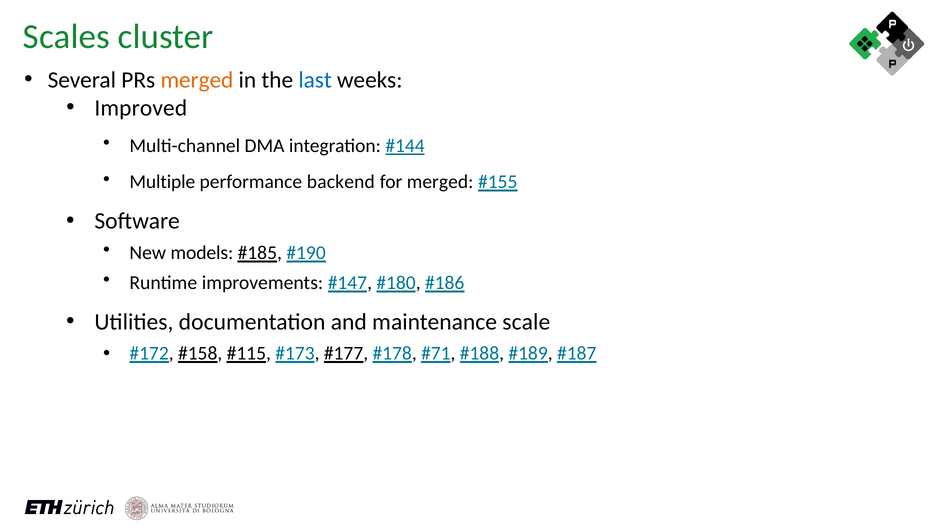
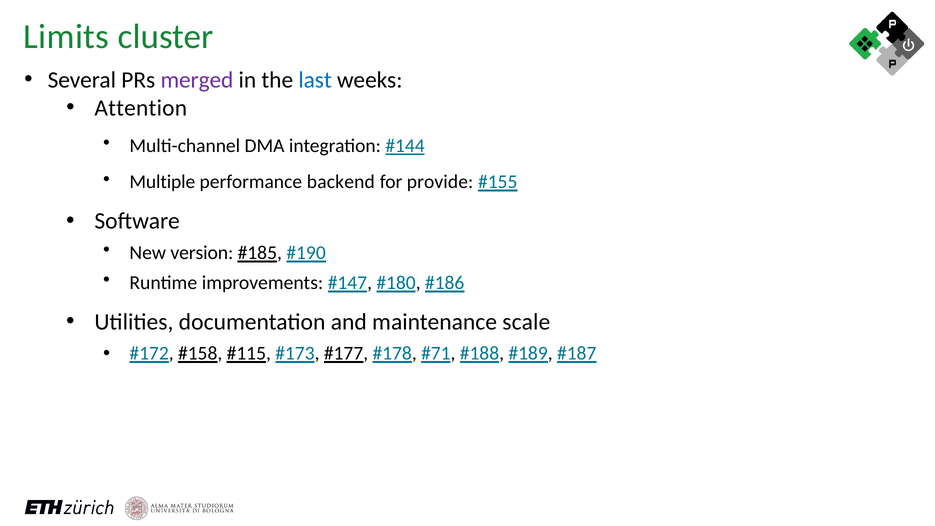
Scales: Scales -> Limits
merged at (197, 80) colour: orange -> purple
Improved: Improved -> Attention
for merged: merged -> provide
models: models -> version
